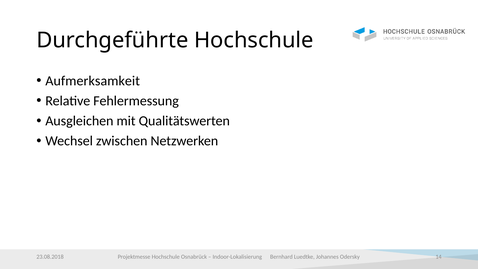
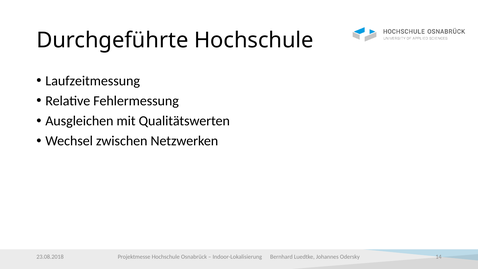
Aufmerksamkeit: Aufmerksamkeit -> Laufzeitmessung
